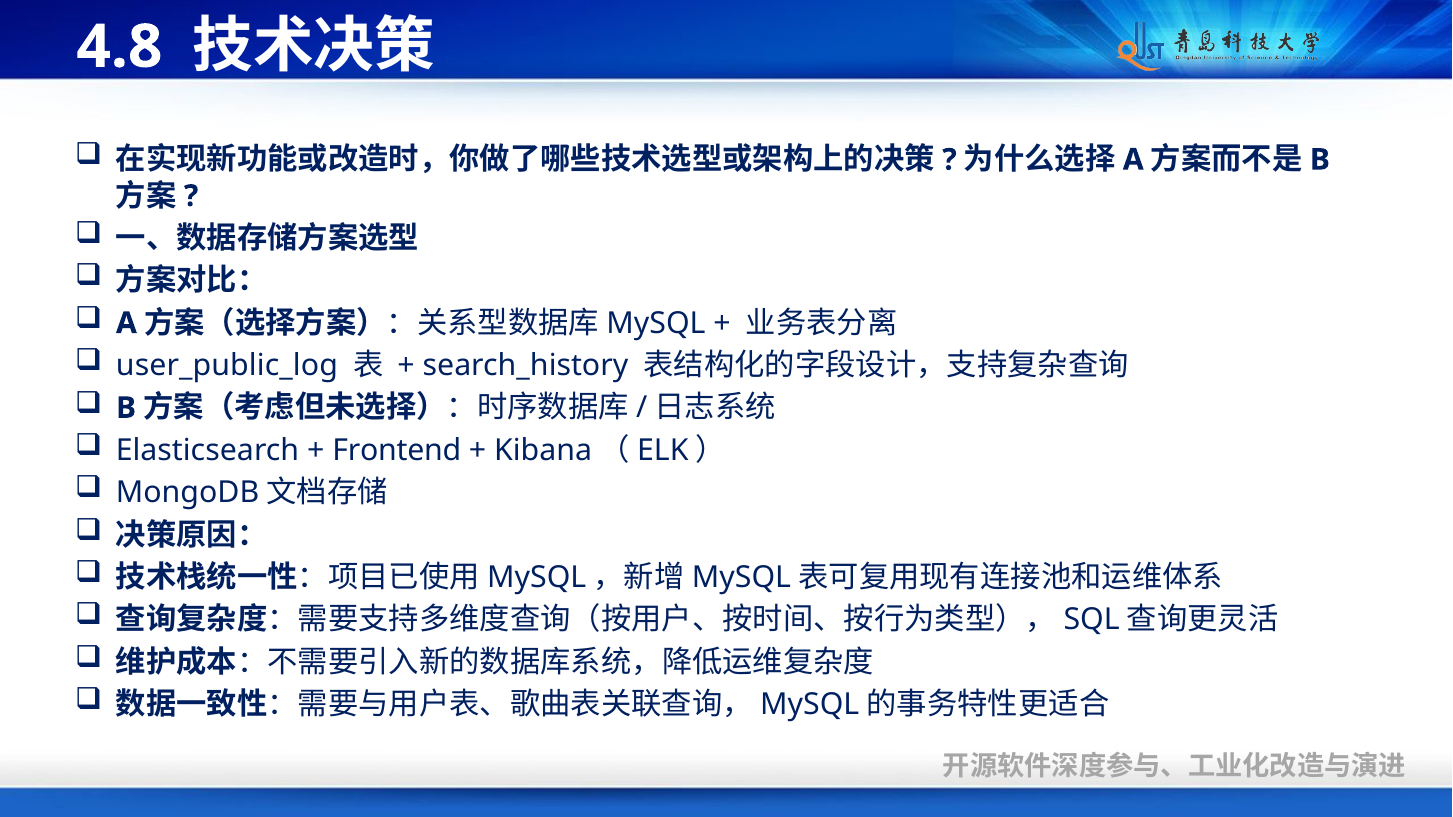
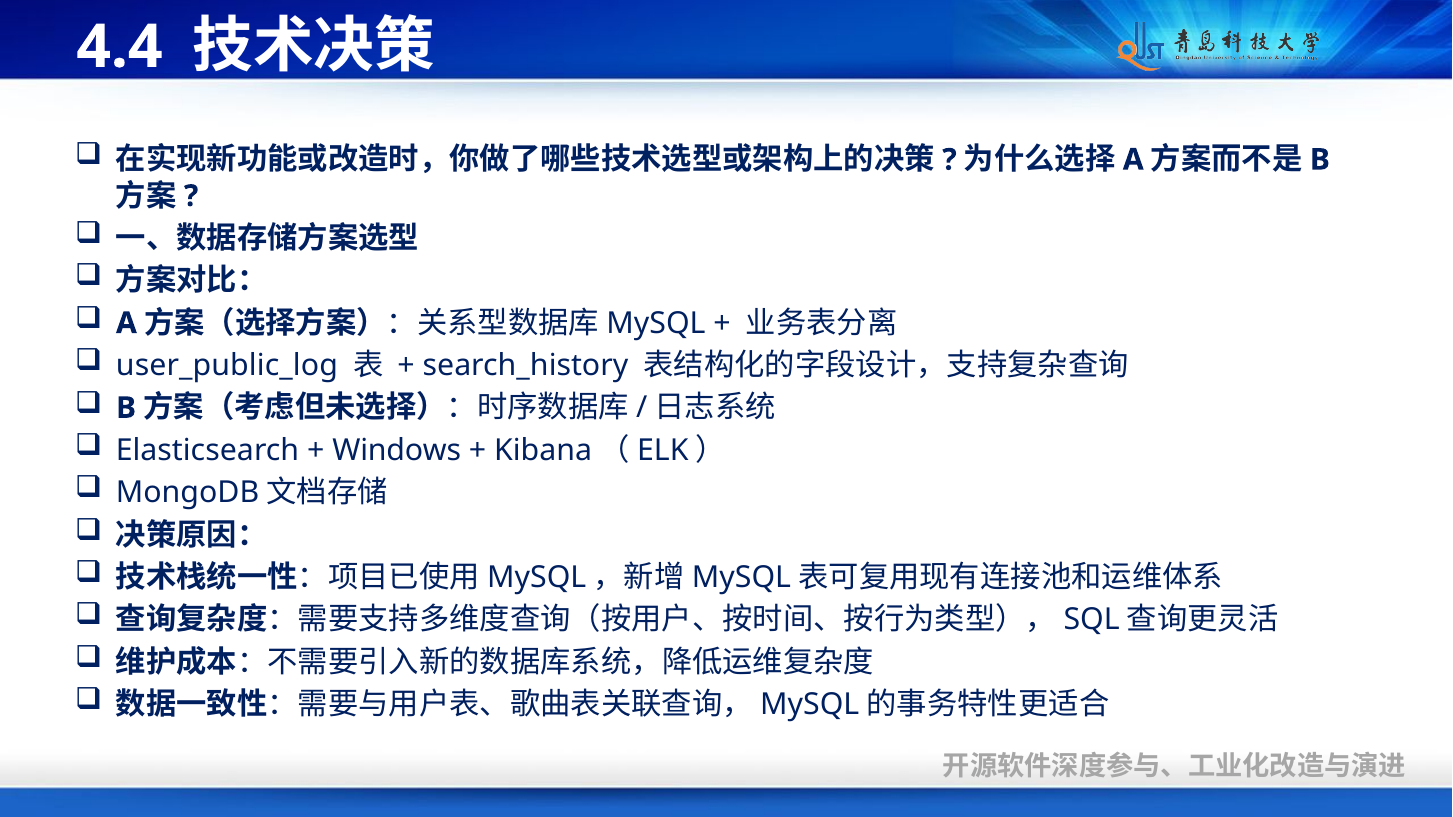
4.8: 4.8 -> 4.4
Frontend: Frontend -> Windows
